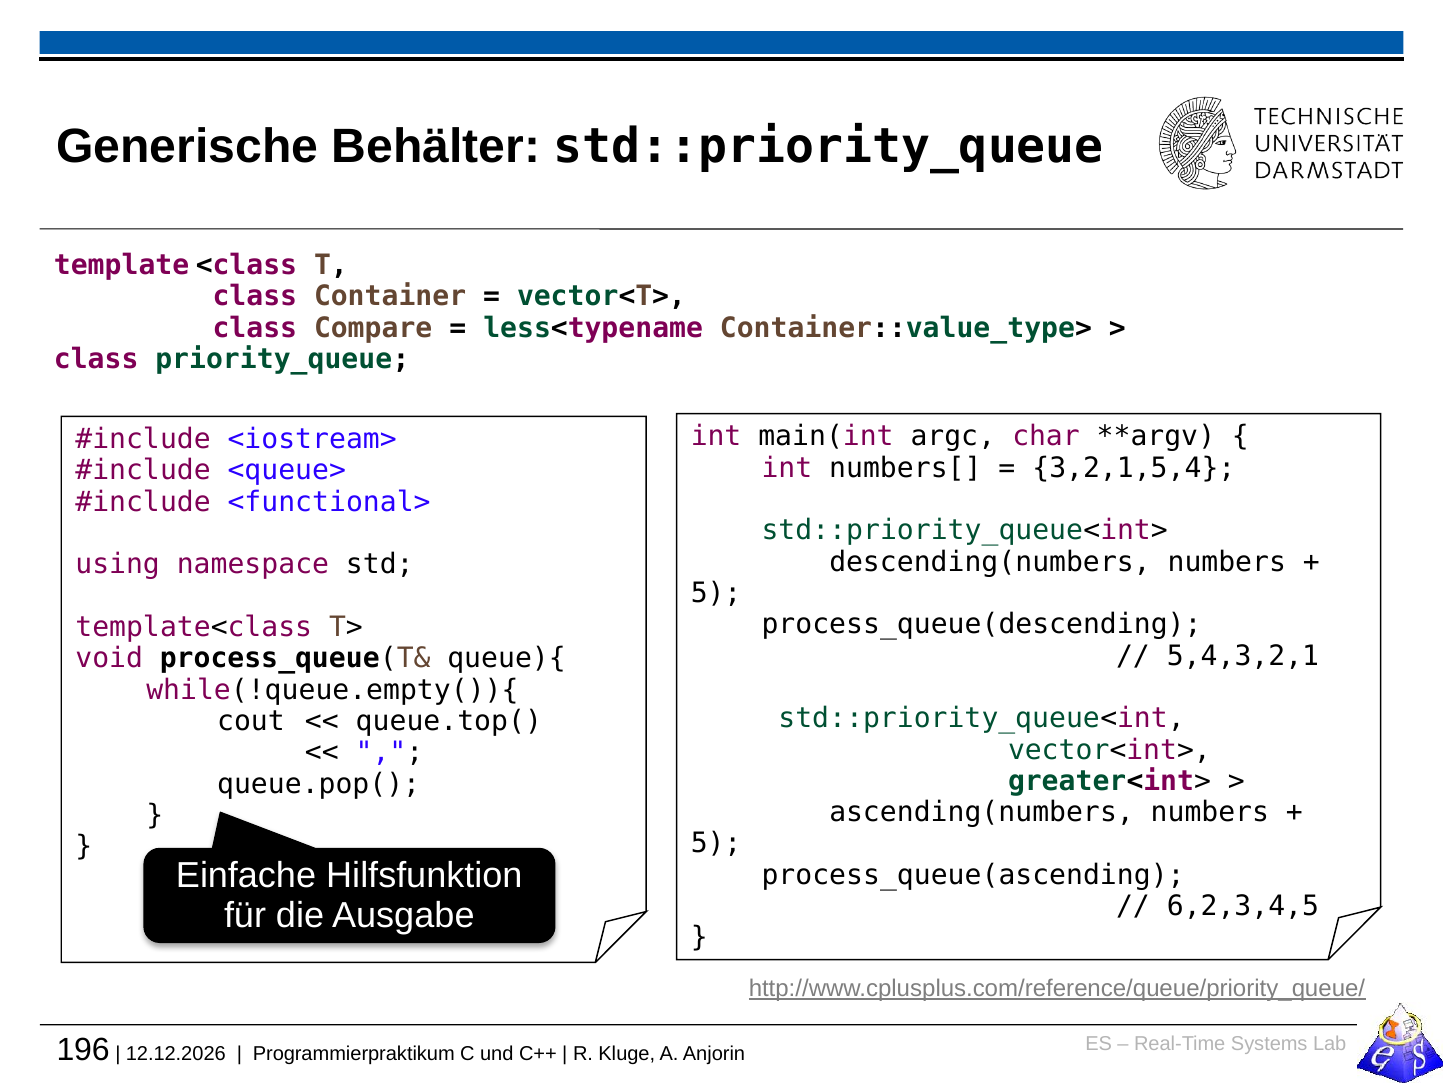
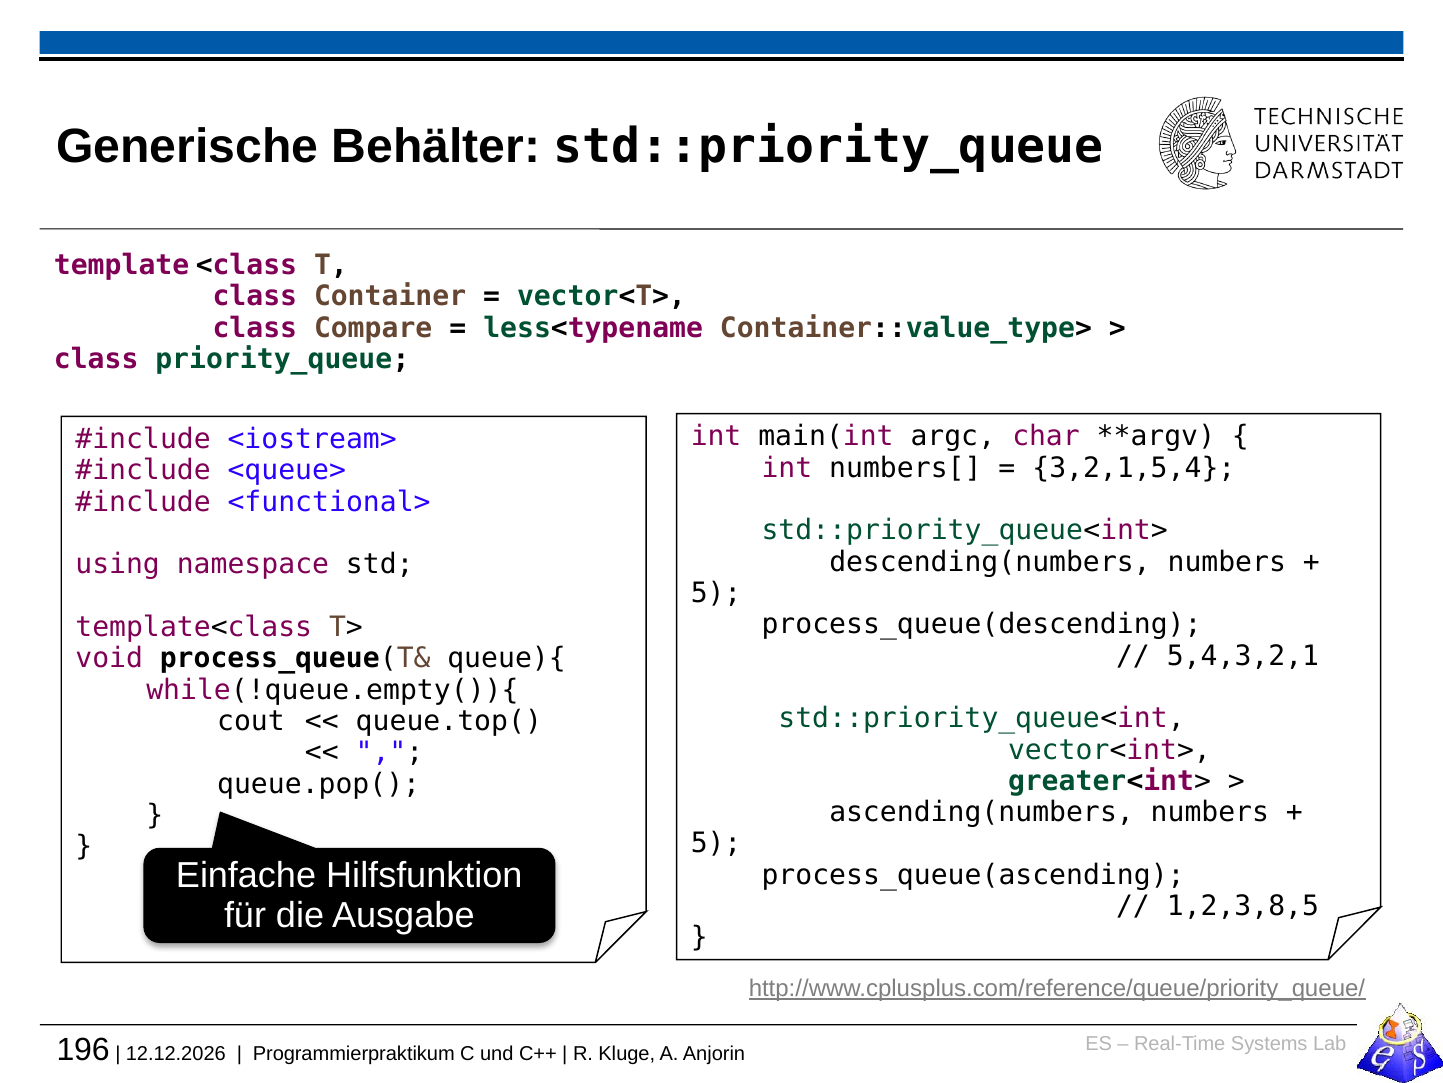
6,2,3,4,5: 6,2,3,4,5 -> 1,2,3,8,5
